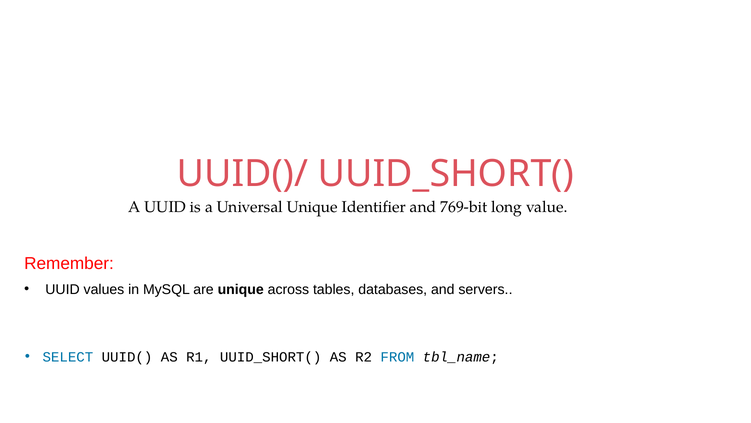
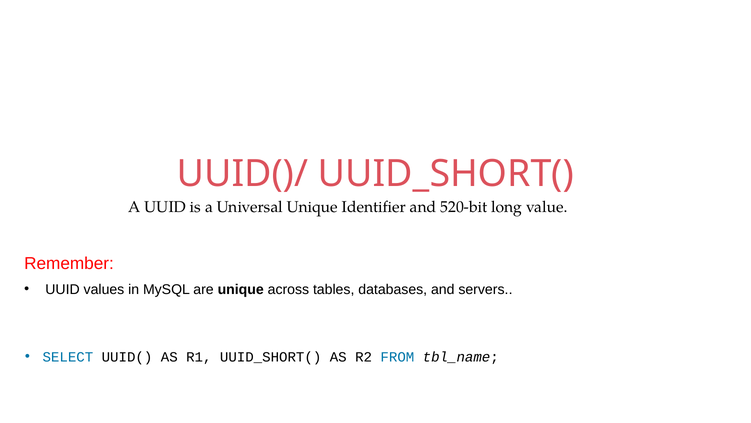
769-bit: 769-bit -> 520-bit
